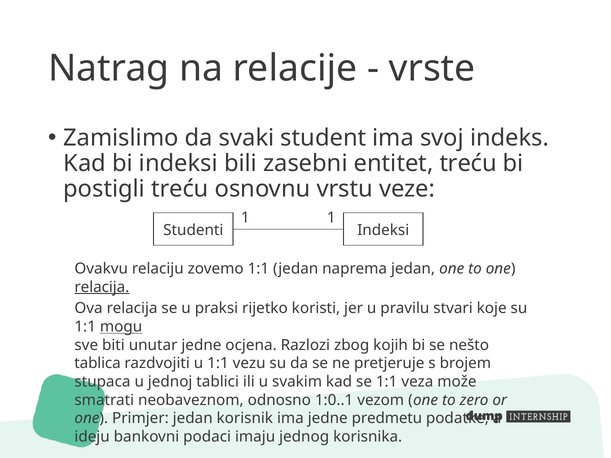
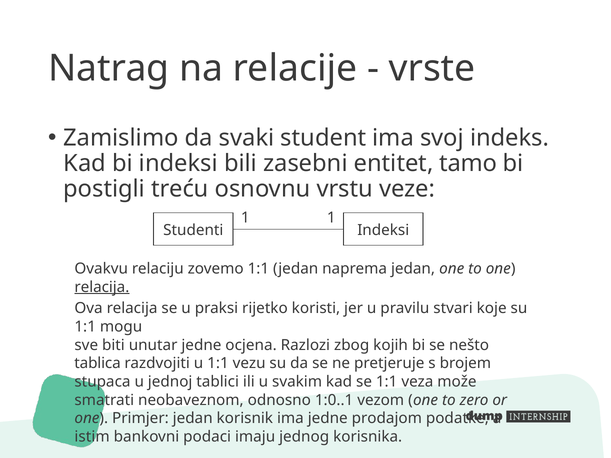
entitet treću: treću -> tamo
mogu underline: present -> none
predmetu: predmetu -> prodajom
ideju: ideju -> istim
